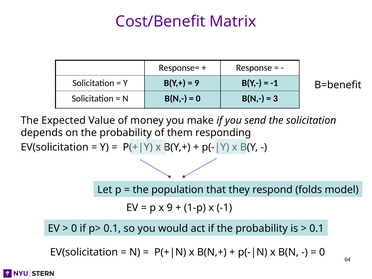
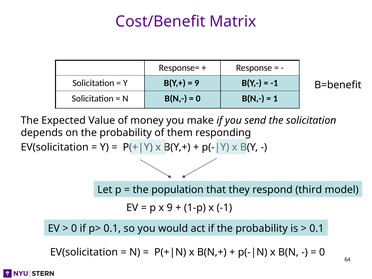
3: 3 -> 1
folds: folds -> third
